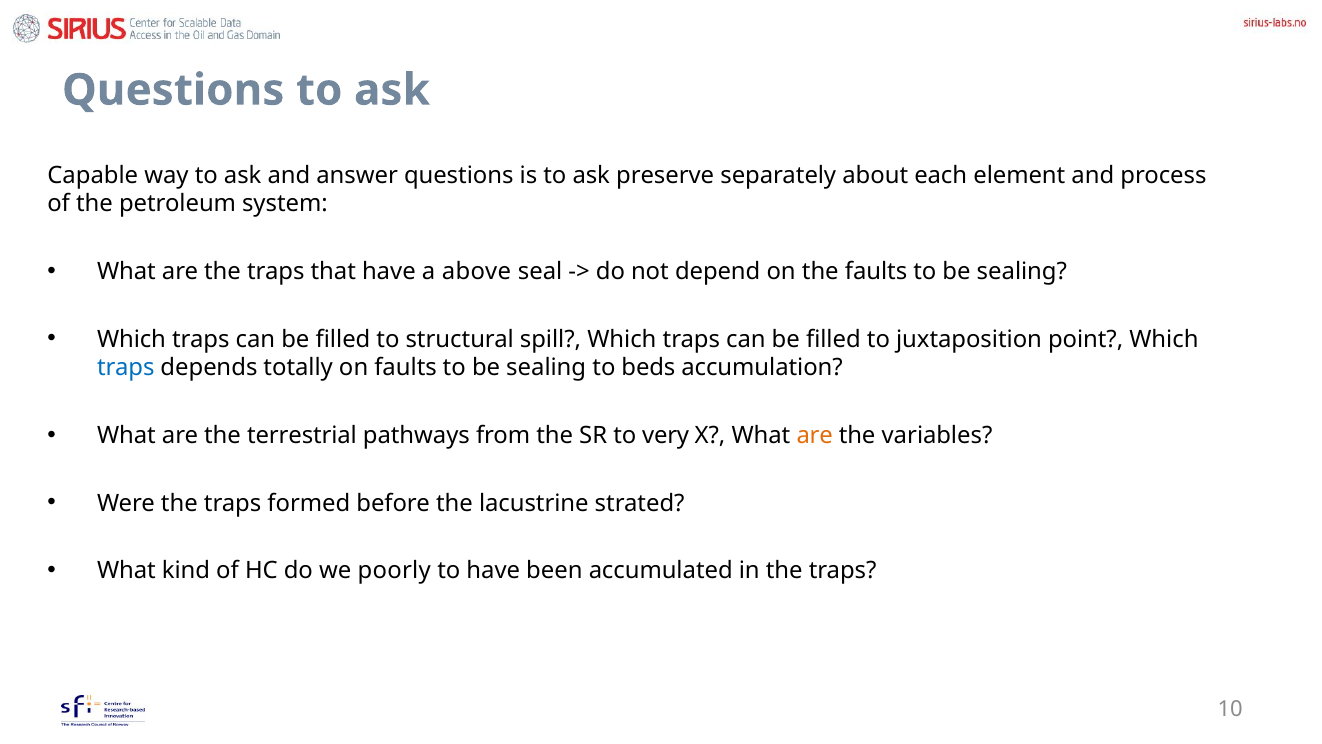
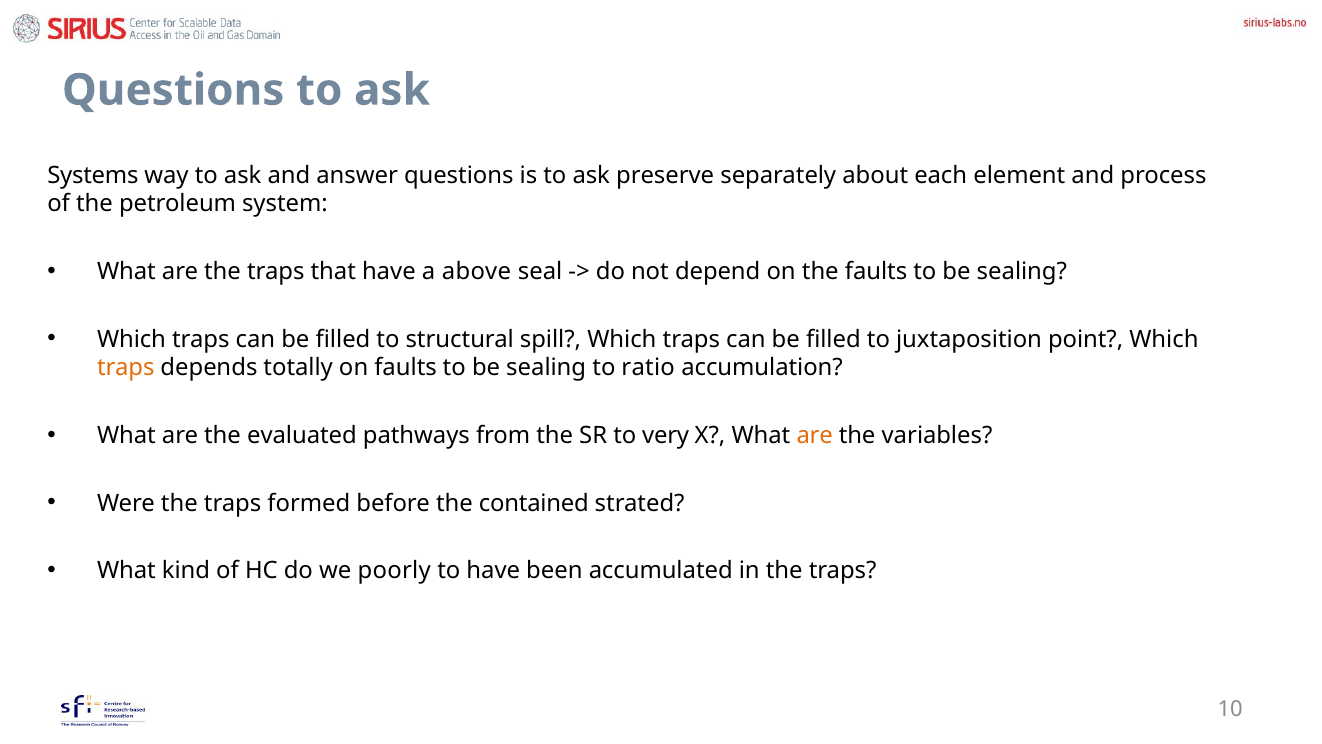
Capable: Capable -> Systems
traps at (126, 368) colour: blue -> orange
beds: beds -> ratio
terrestrial: terrestrial -> evaluated
lacustrine: lacustrine -> contained
